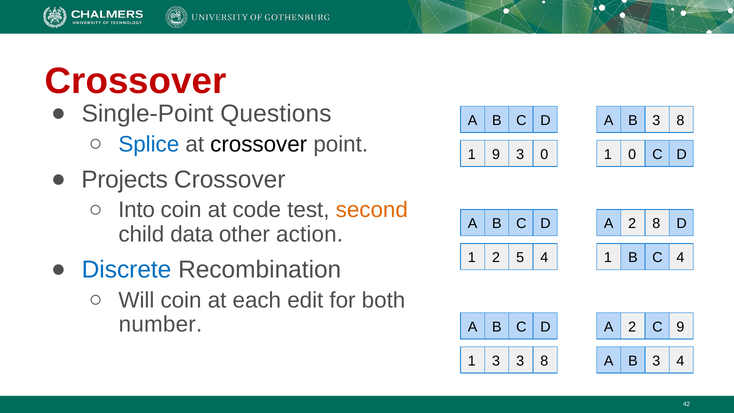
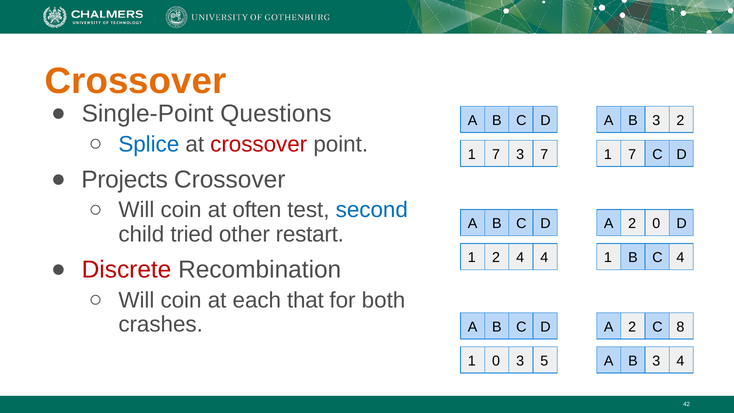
Crossover at (136, 81) colour: red -> orange
B 3 8: 8 -> 2
crossover at (259, 144) colour: black -> red
9 at (496, 154): 9 -> 7
3 0: 0 -> 7
0 at (632, 154): 0 -> 7
Into at (137, 210): Into -> Will
code: code -> often
second colour: orange -> blue
2 8: 8 -> 0
data: data -> tried
action: action -> restart
2 5: 5 -> 4
Discrete colour: blue -> red
edit: edit -> that
number: number -> crashes
C 9: 9 -> 8
1 3: 3 -> 0
8 at (544, 361): 8 -> 5
